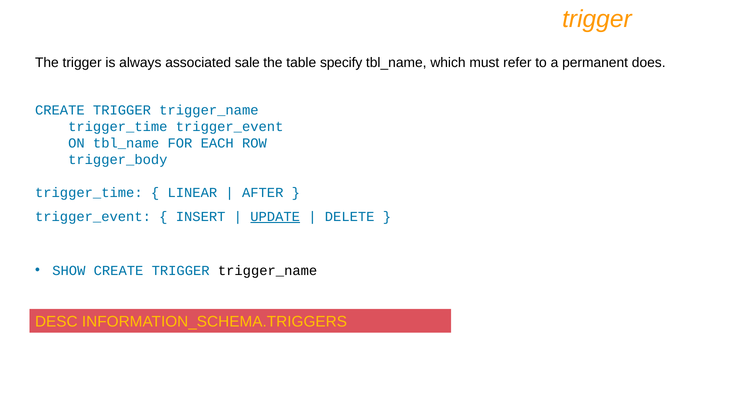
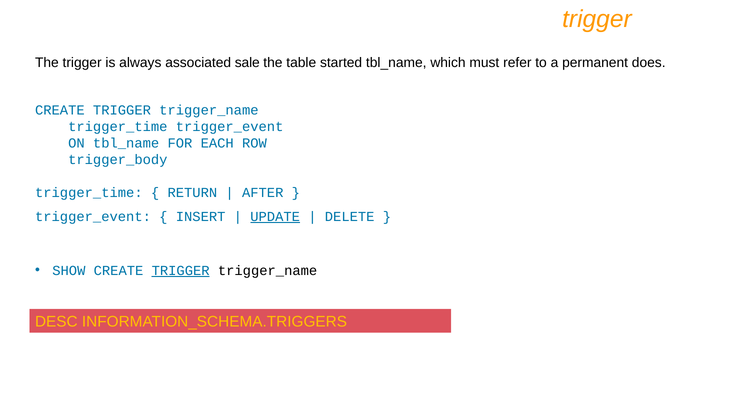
specify: specify -> started
LINEAR: LINEAR -> RETURN
TRIGGER at (181, 271) underline: none -> present
